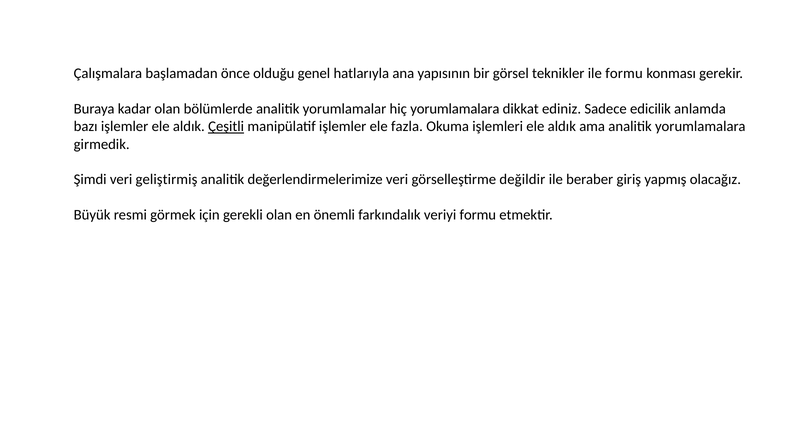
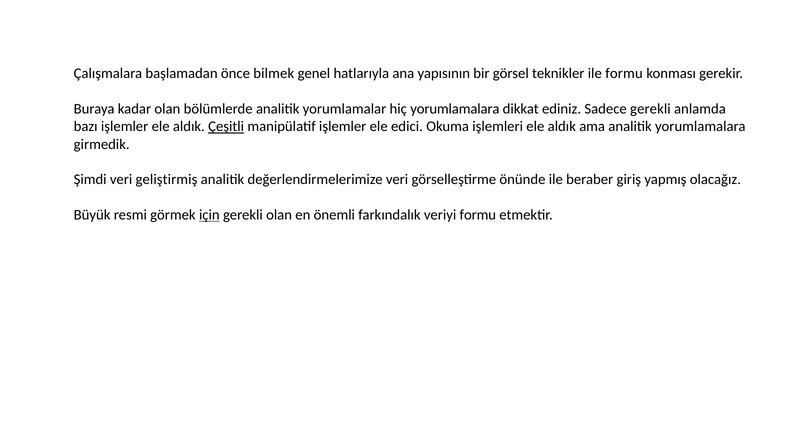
olduğu: olduğu -> bilmek
Sadece edicilik: edicilik -> gerekli
fazla: fazla -> edici
değildir: değildir -> önünde
için underline: none -> present
